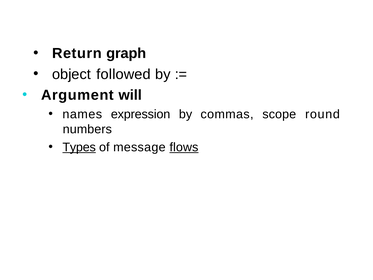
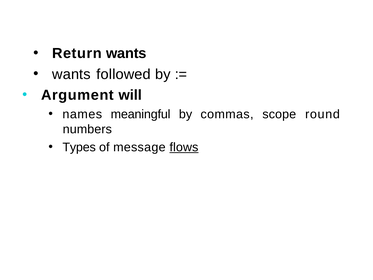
Return graph: graph -> wants
object at (71, 74): object -> wants
expression: expression -> meaningful
Types underline: present -> none
